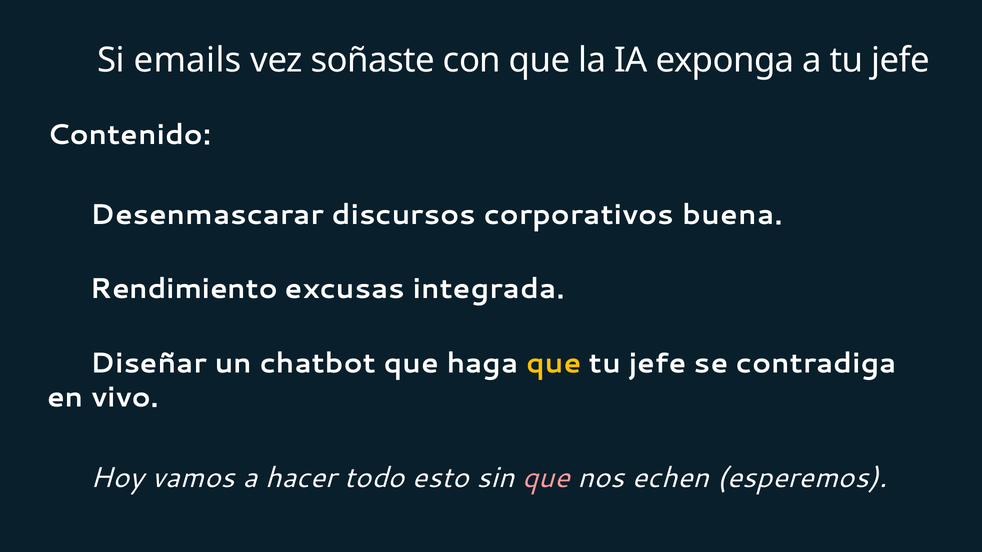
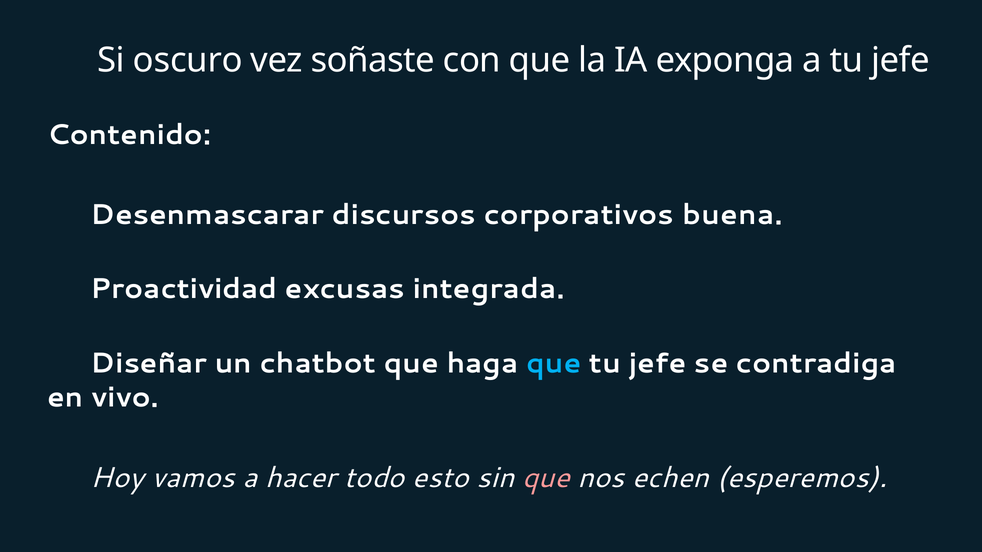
emails: emails -> oscuro
Rendimiento: Rendimiento -> Proactividad
que at (554, 363) colour: yellow -> light blue
